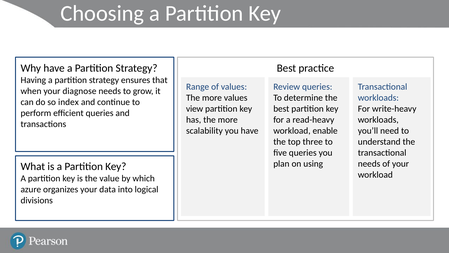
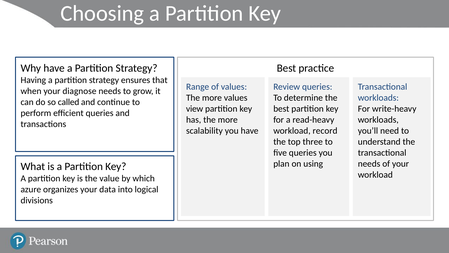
index: index -> called
enable: enable -> record
